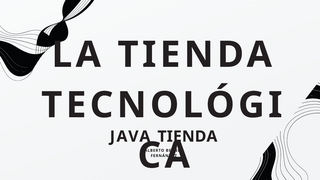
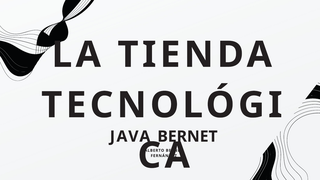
JAVA TIENDA: TIENDA -> BERNET
